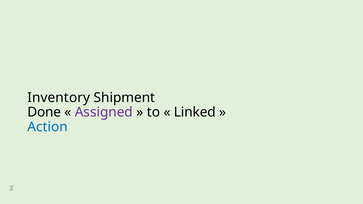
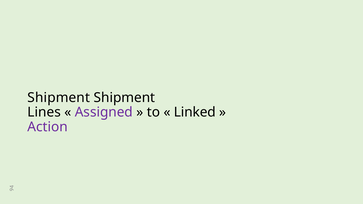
Inventory at (59, 98): Inventory -> Shipment
Done: Done -> Lines
Action colour: blue -> purple
